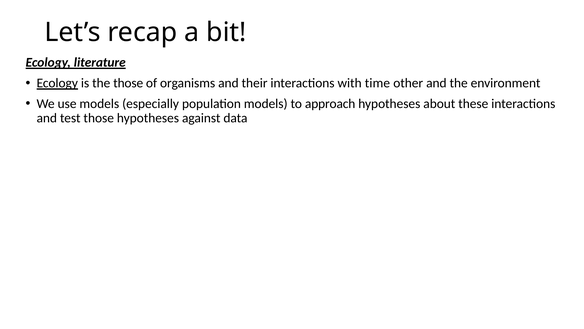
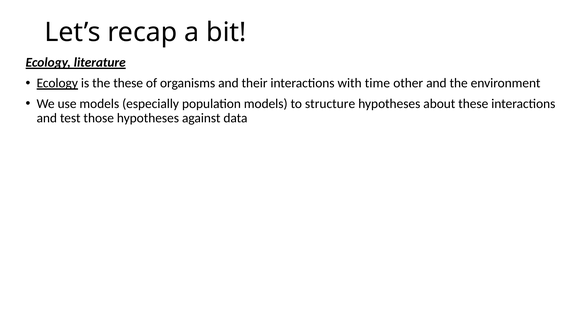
the those: those -> these
approach: approach -> structure
